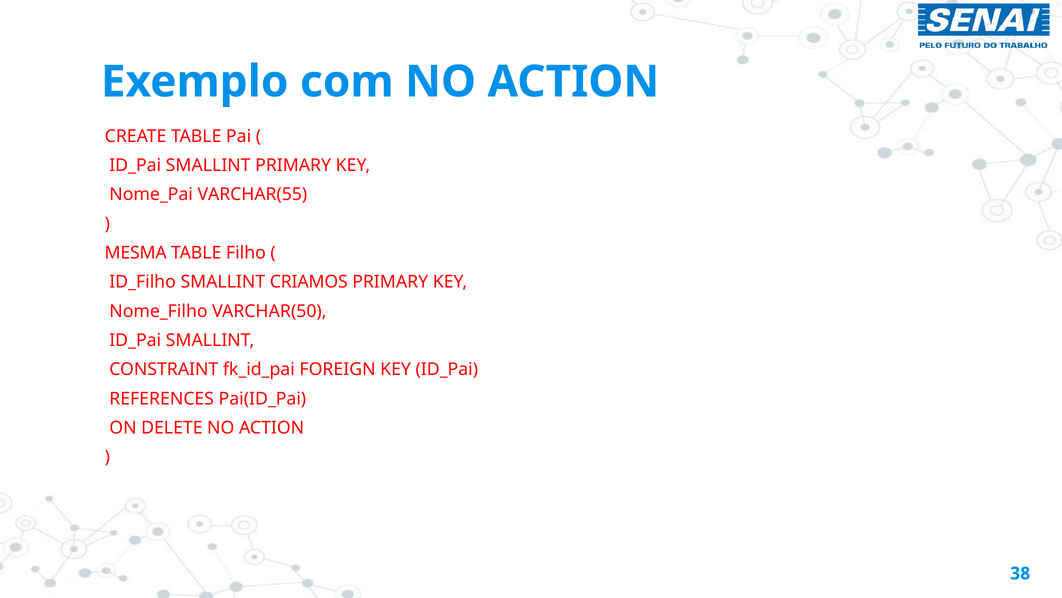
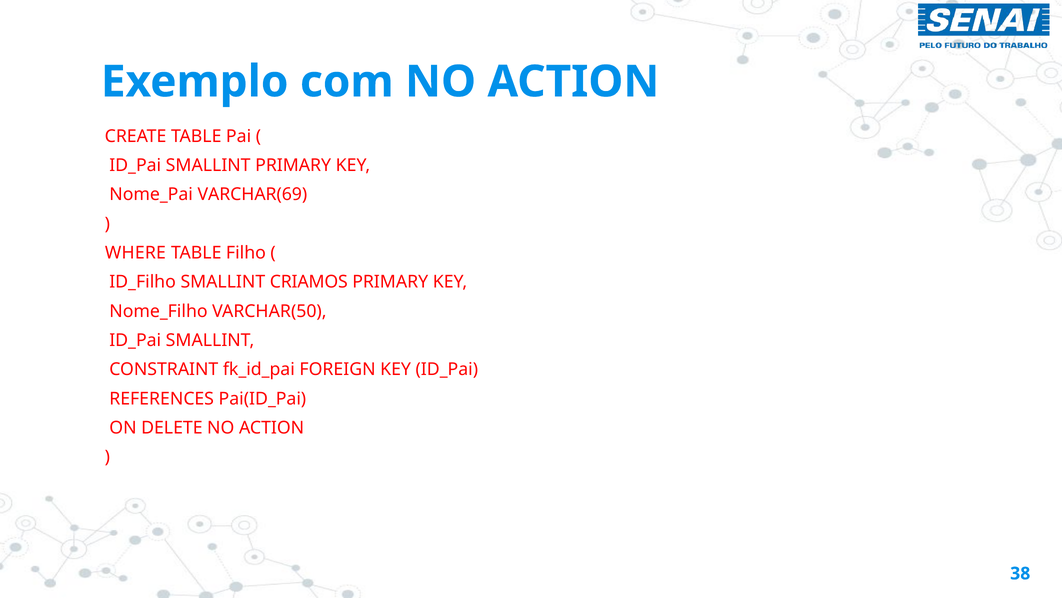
VARCHAR(55: VARCHAR(55 -> VARCHAR(69
MESMA: MESMA -> WHERE
